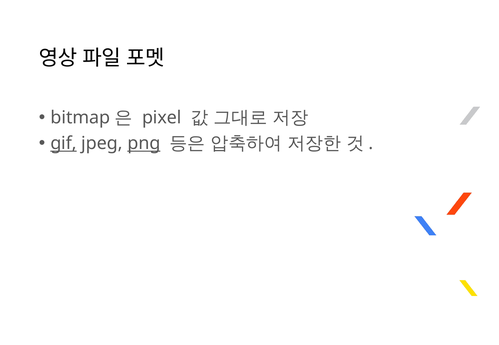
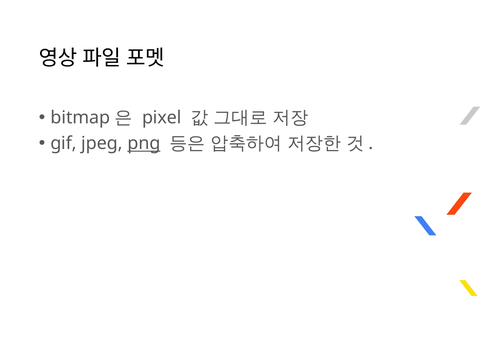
gif underline: present -> none
